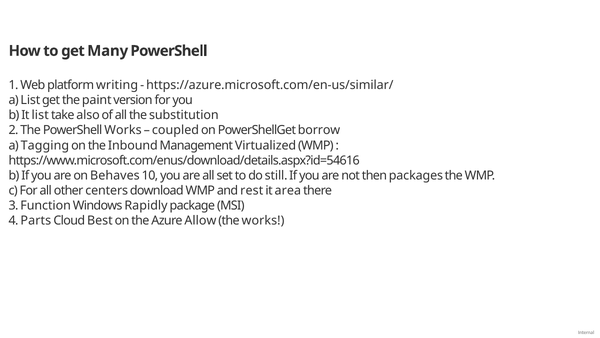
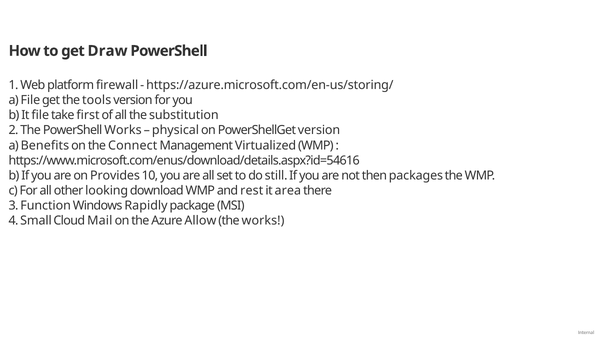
Many: Many -> Draw
writing: writing -> firewall
https://azure.microsoft.com/en-us/similar/: https://azure.microsoft.com/en-us/similar/ -> https://azure.microsoft.com/en-us/storing/
a List: List -> File
paint: paint -> tools
It list: list -> file
also: also -> first
coupled: coupled -> physical
PowerShellGet borrow: borrow -> version
Tagging: Tagging -> Benefits
Inbound: Inbound -> Connect
Behaves: Behaves -> Provides
centers: centers -> looking
Parts: Parts -> Small
Best: Best -> Mail
